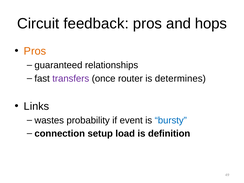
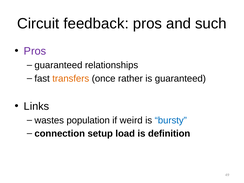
hops: hops -> such
Pros at (35, 51) colour: orange -> purple
transfers colour: purple -> orange
router: router -> rather
is determines: determines -> guaranteed
probability: probability -> population
event: event -> weird
